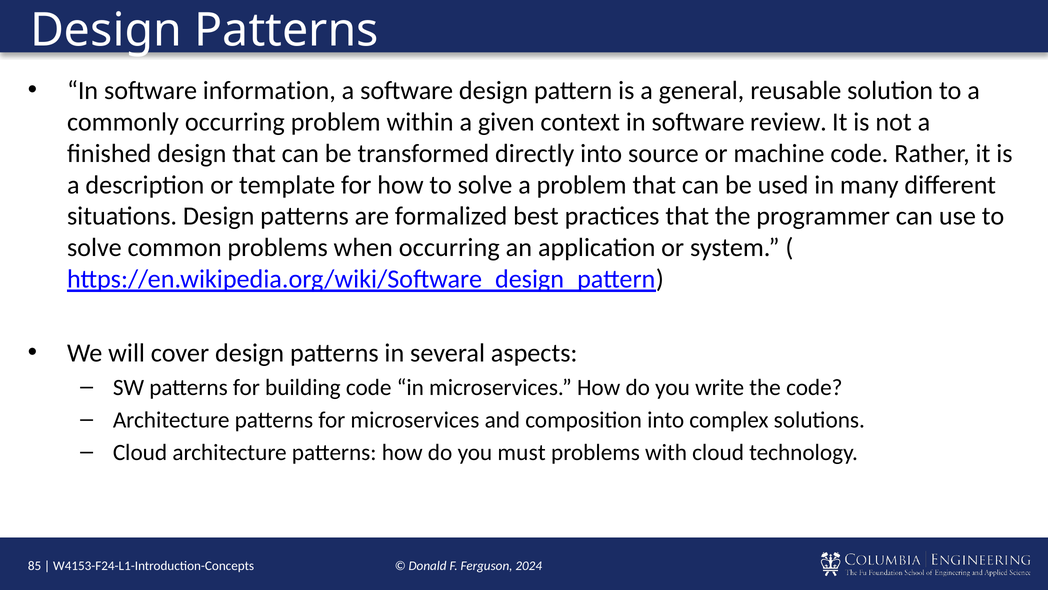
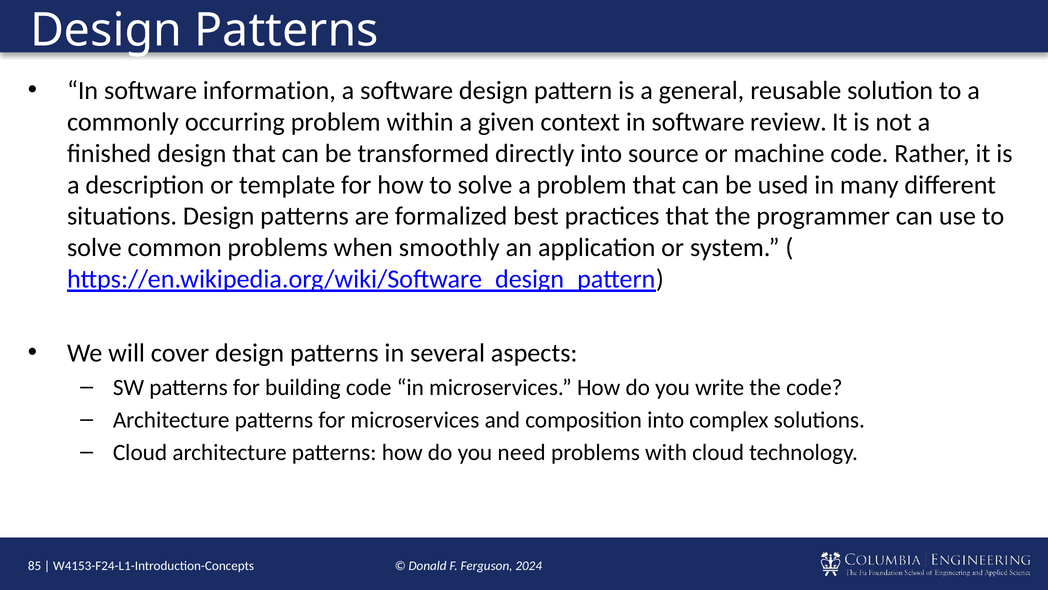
when occurring: occurring -> smoothly
must: must -> need
